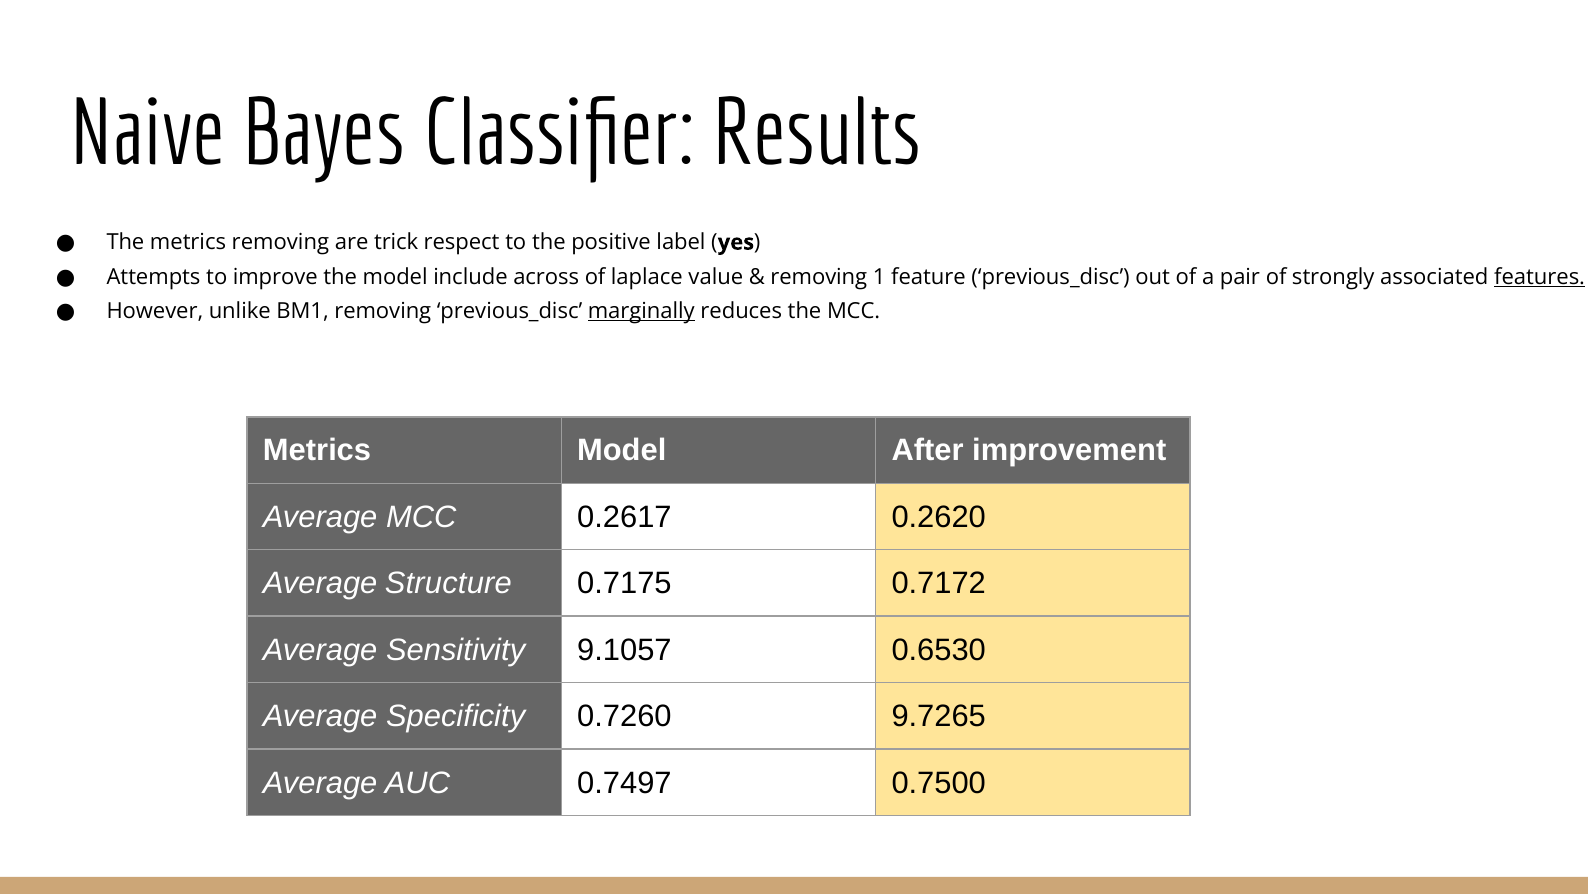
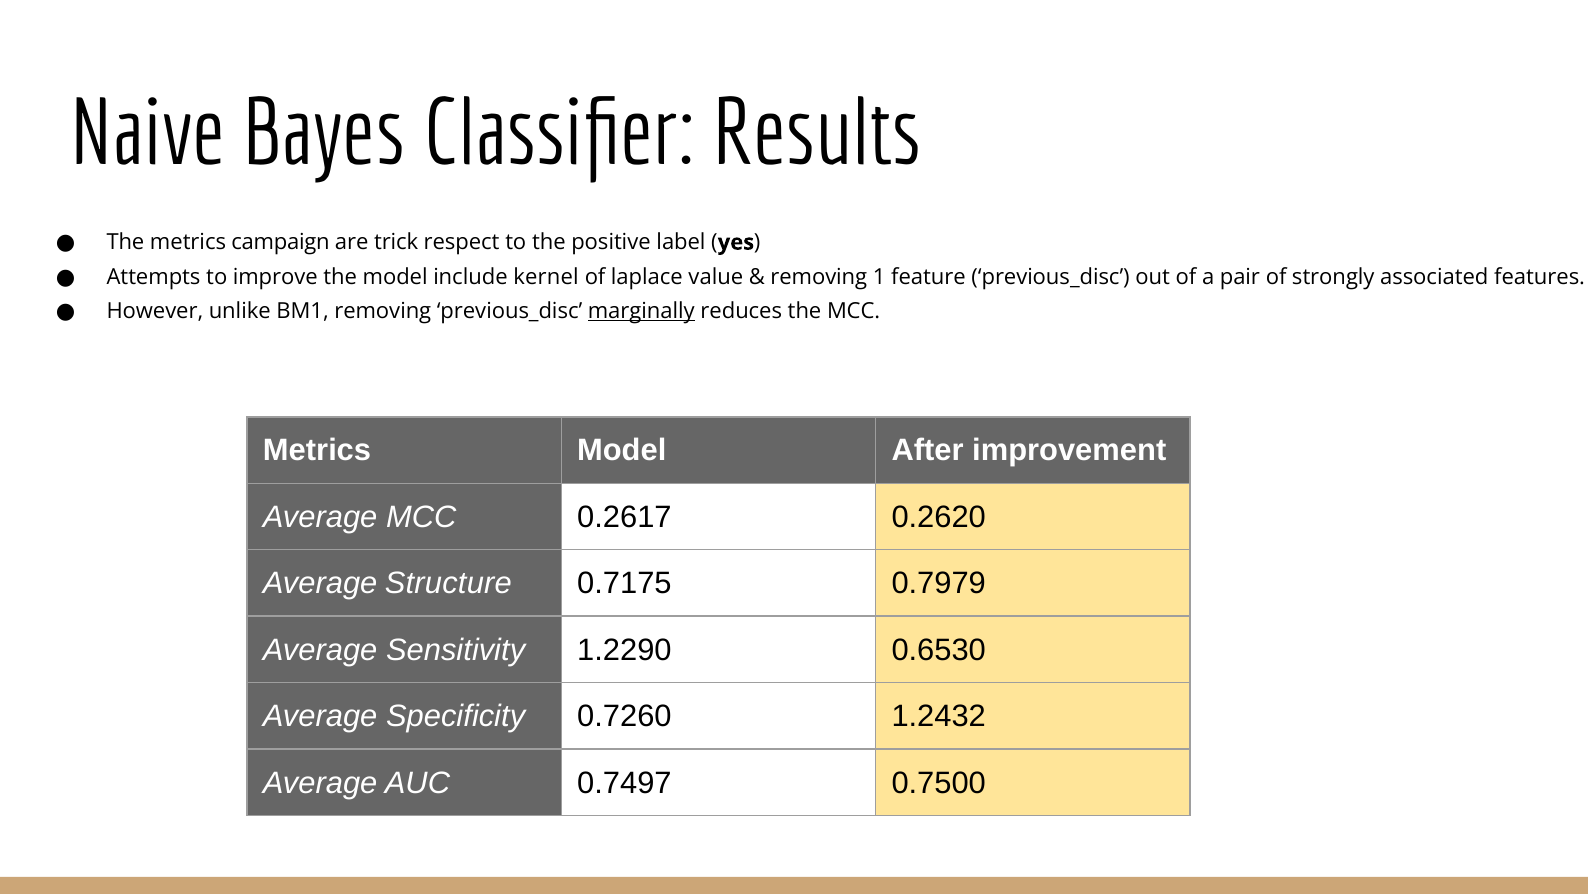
metrics removing: removing -> campaign
across: across -> kernel
features underline: present -> none
0.7172: 0.7172 -> 0.7979
9.1057: 9.1057 -> 1.2290
9.7265: 9.7265 -> 1.2432
